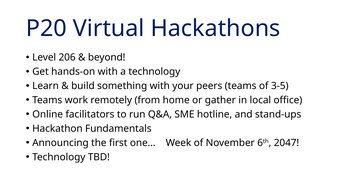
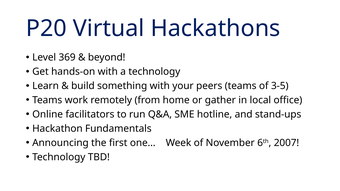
206: 206 -> 369
2047: 2047 -> 2007
